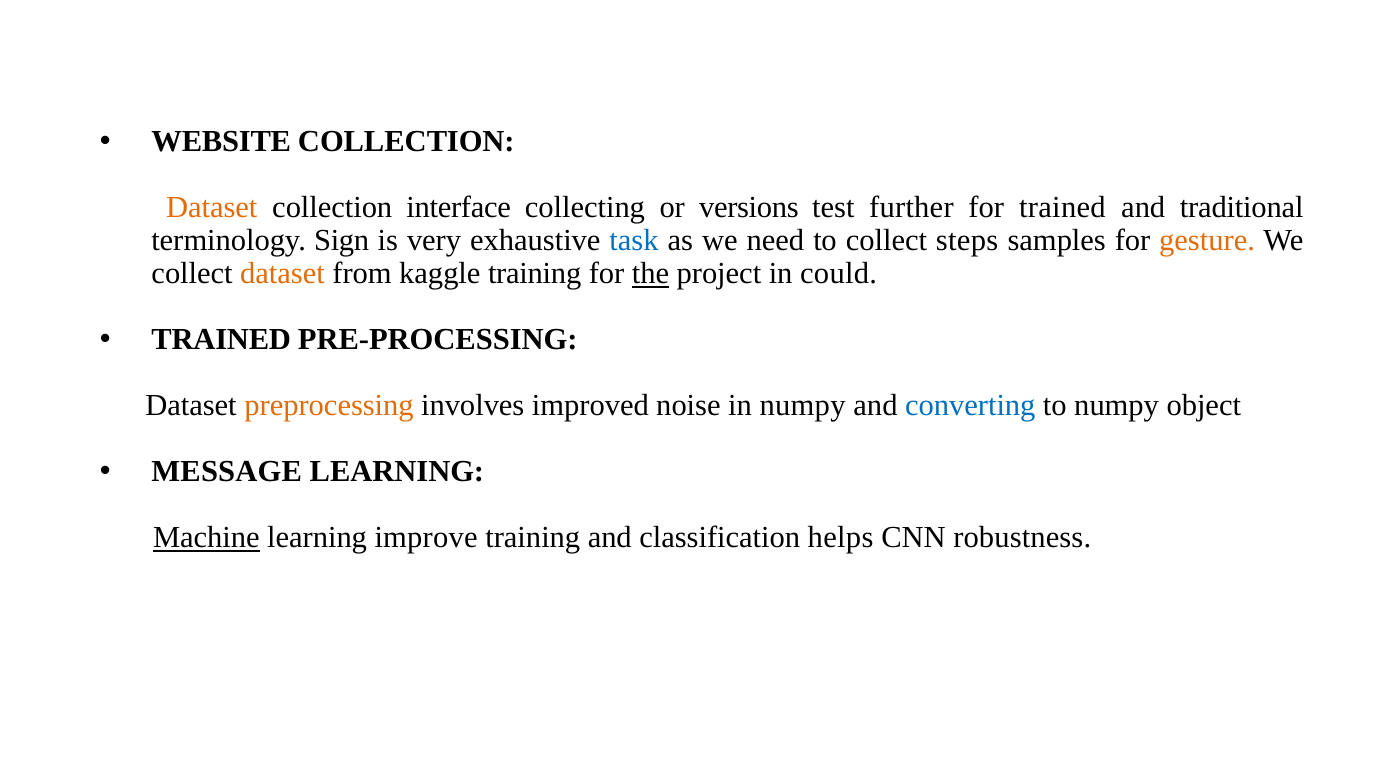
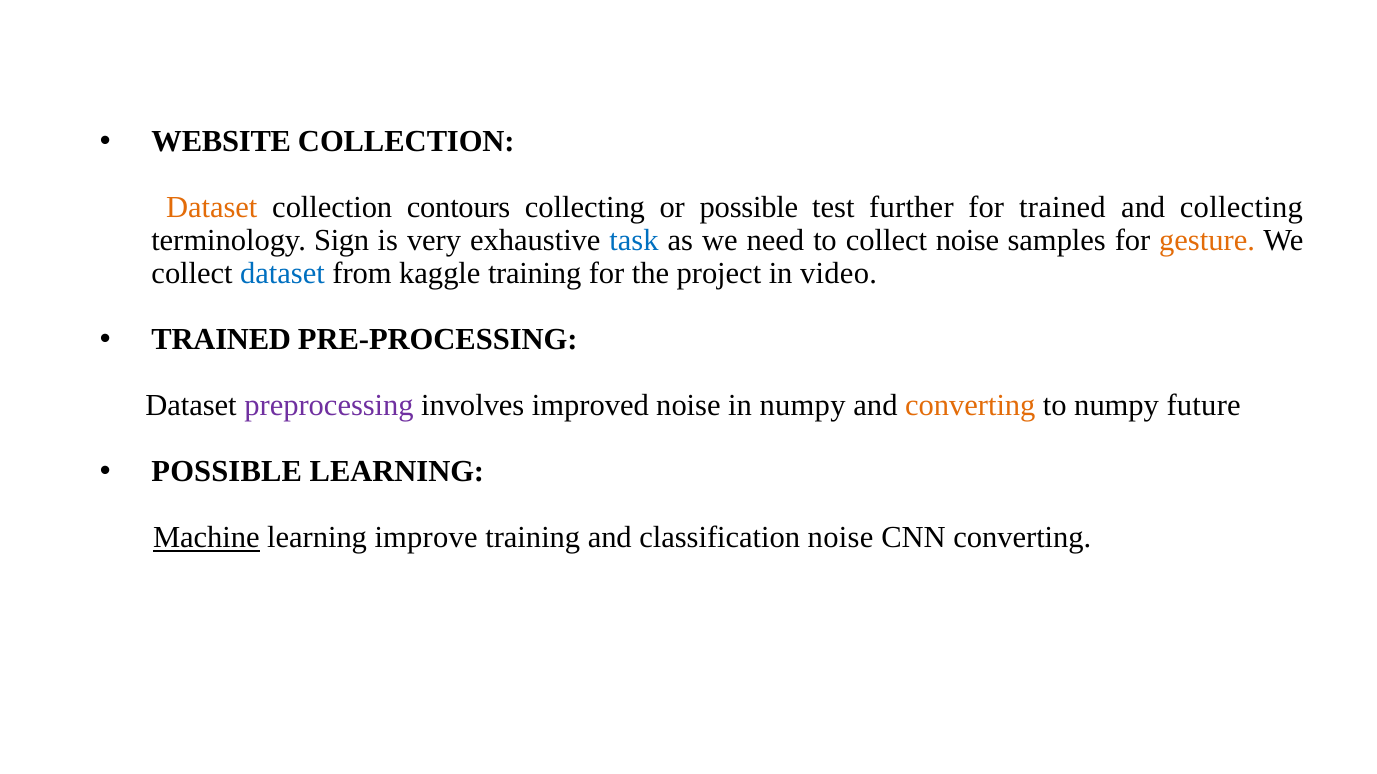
interface: interface -> contours
or versions: versions -> possible
and traditional: traditional -> collecting
collect steps: steps -> noise
dataset at (282, 274) colour: orange -> blue
the underline: present -> none
could: could -> video
preprocessing colour: orange -> purple
converting at (970, 406) colour: blue -> orange
object: object -> future
MESSAGE at (227, 472): MESSAGE -> POSSIBLE
classification helps: helps -> noise
CNN robustness: robustness -> converting
